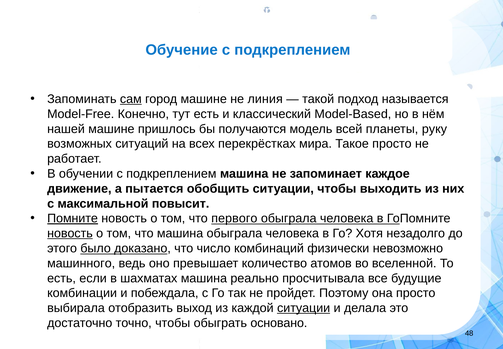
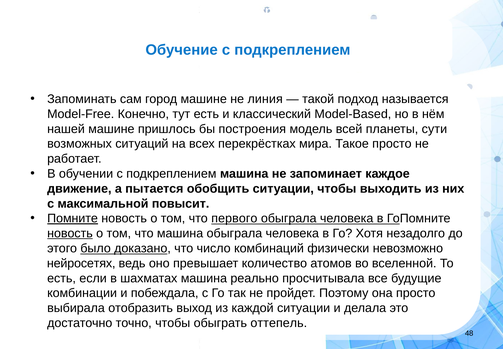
сам underline: present -> none
получаются: получаются -> построения
руку: руку -> сути
машинного: машинного -> нейросетях
ситуации at (304, 308) underline: present -> none
основано: основано -> оттепель
